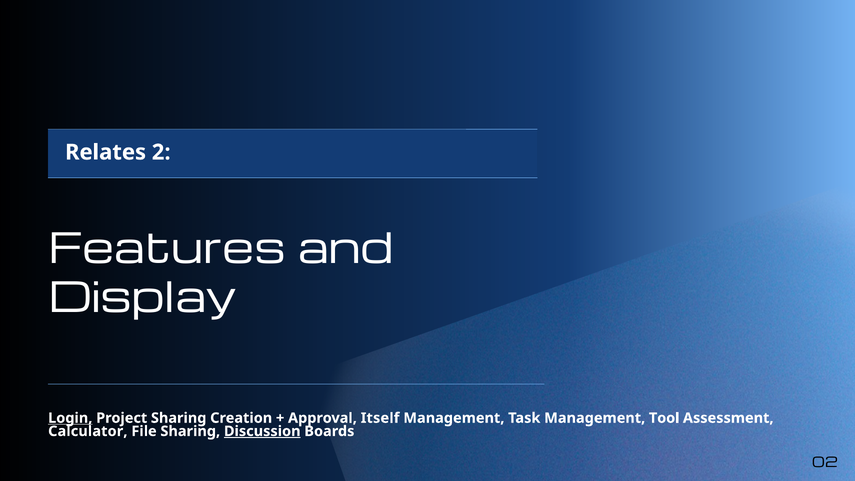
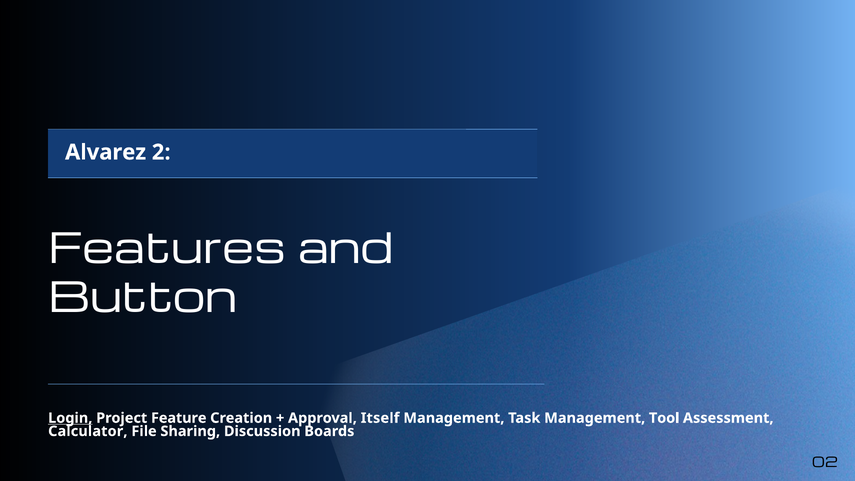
Relates: Relates -> Alvarez
Display: Display -> Button
Project Sharing: Sharing -> Feature
Discussion underline: present -> none
